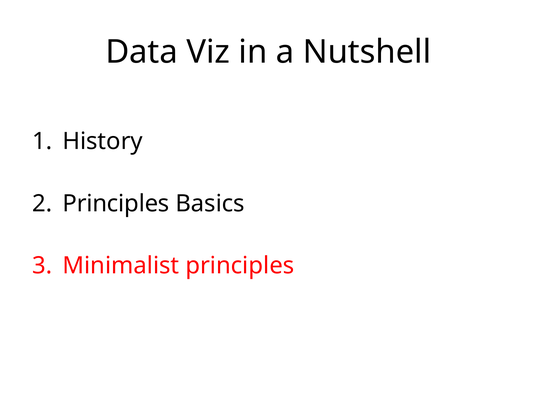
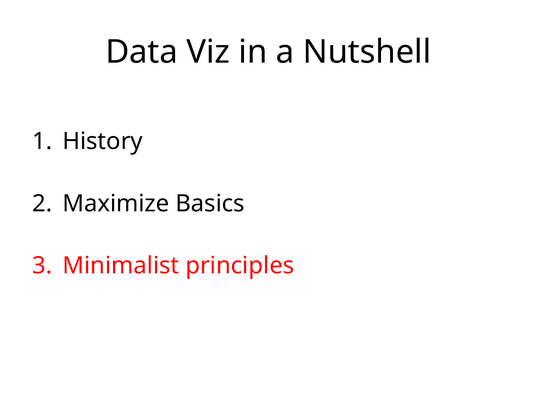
Principles at (116, 203): Principles -> Maximize
